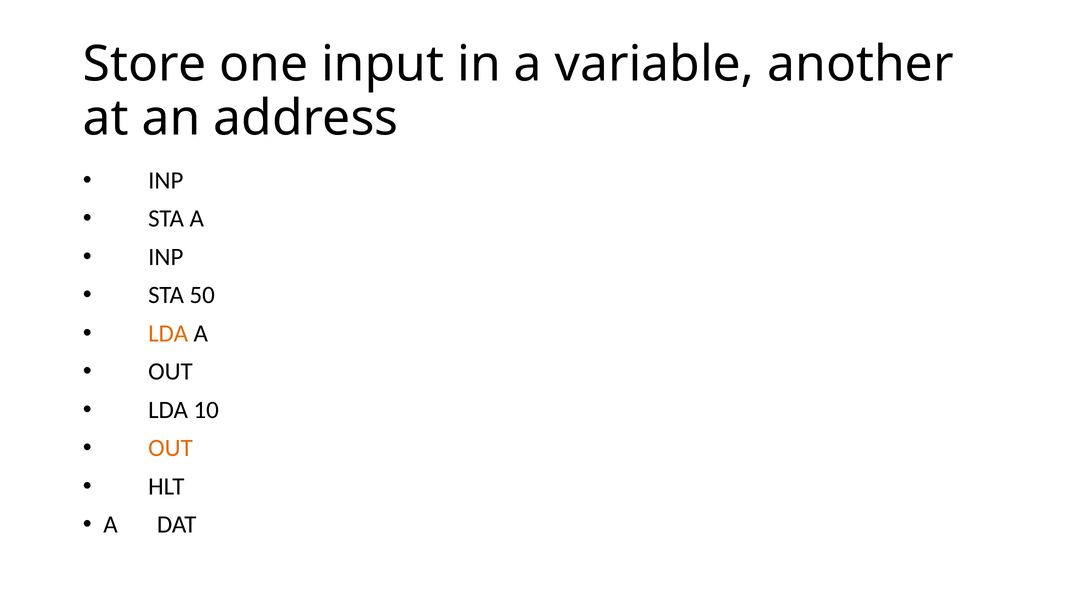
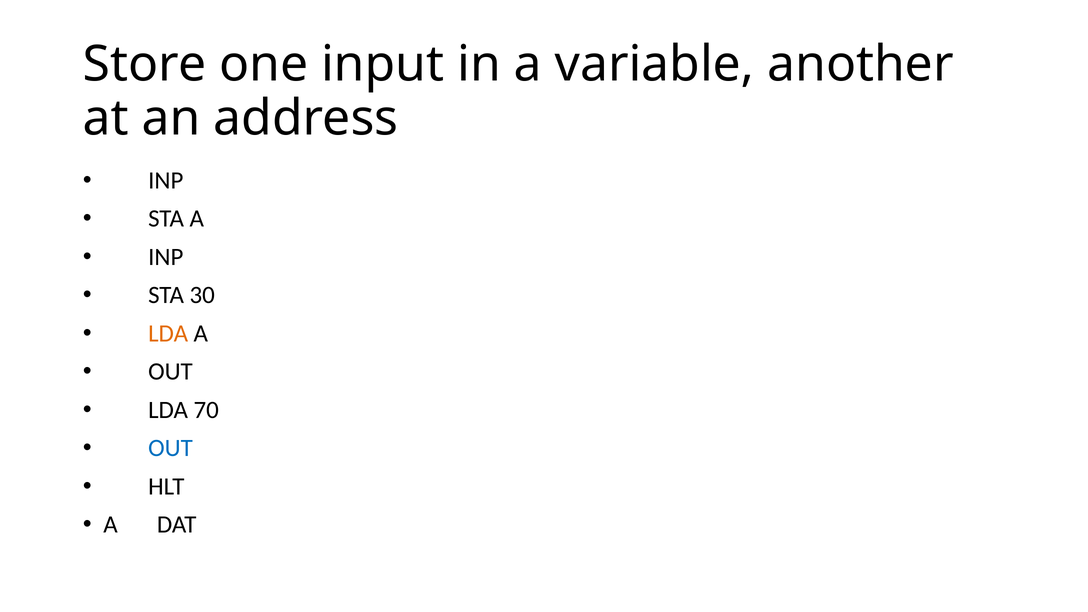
50: 50 -> 30
10: 10 -> 70
OUT at (171, 448) colour: orange -> blue
